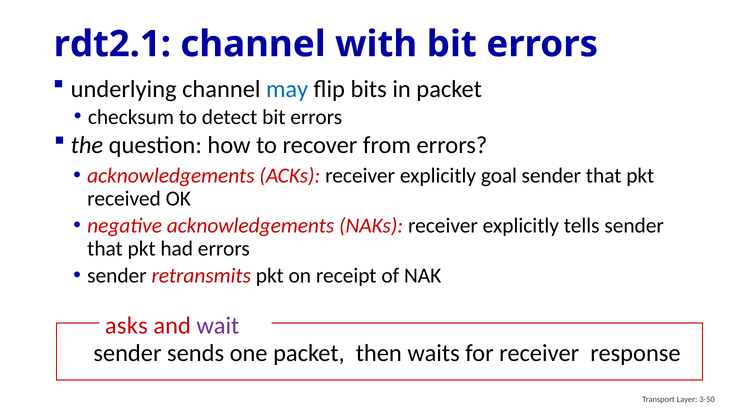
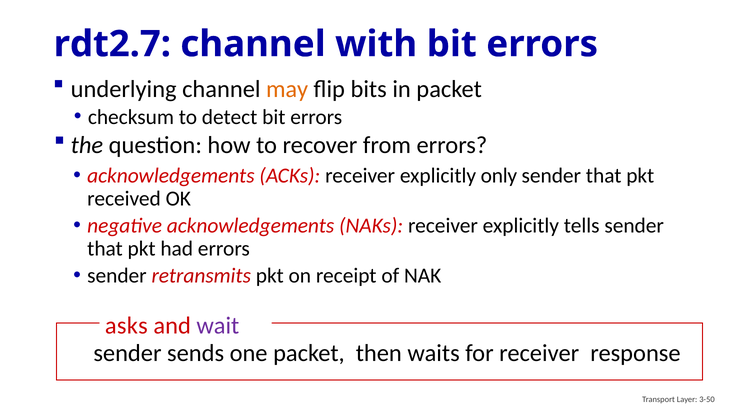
rdt2.1: rdt2.1 -> rdt2.7
may colour: blue -> orange
goal: goal -> only
